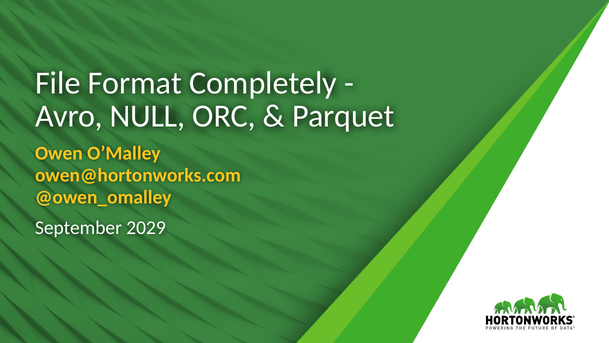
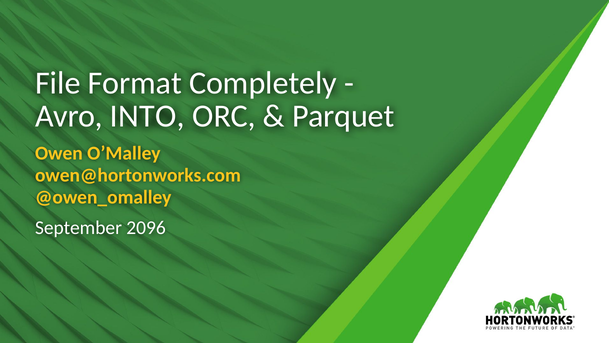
NULL: NULL -> INTO
2029: 2029 -> 2096
